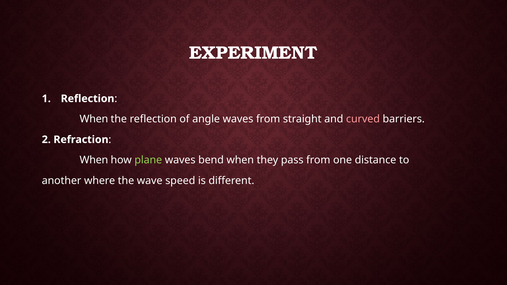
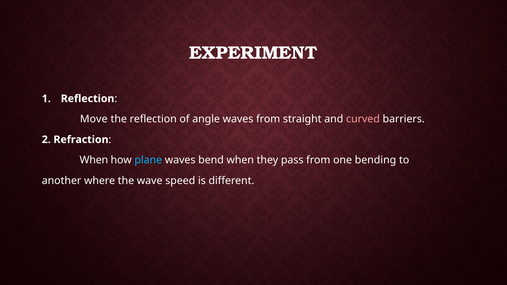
When at (94, 119): When -> Move
plane colour: light green -> light blue
distance: distance -> bending
